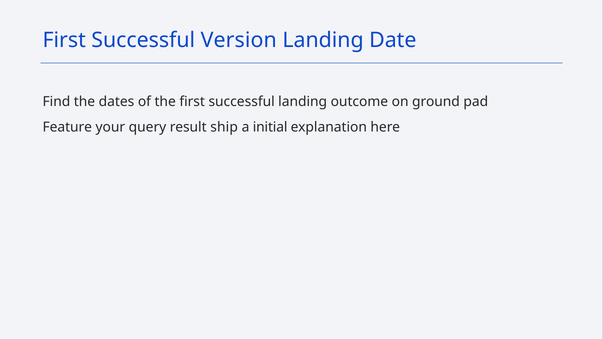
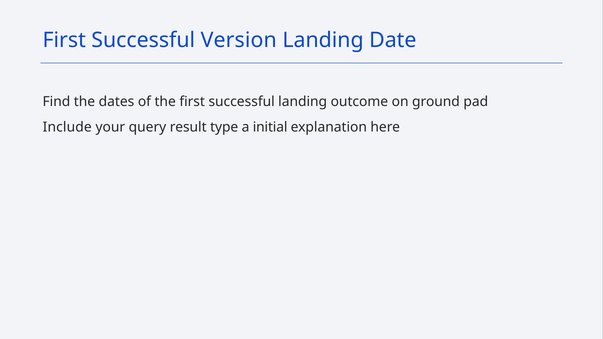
Feature: Feature -> Include
ship: ship -> type
